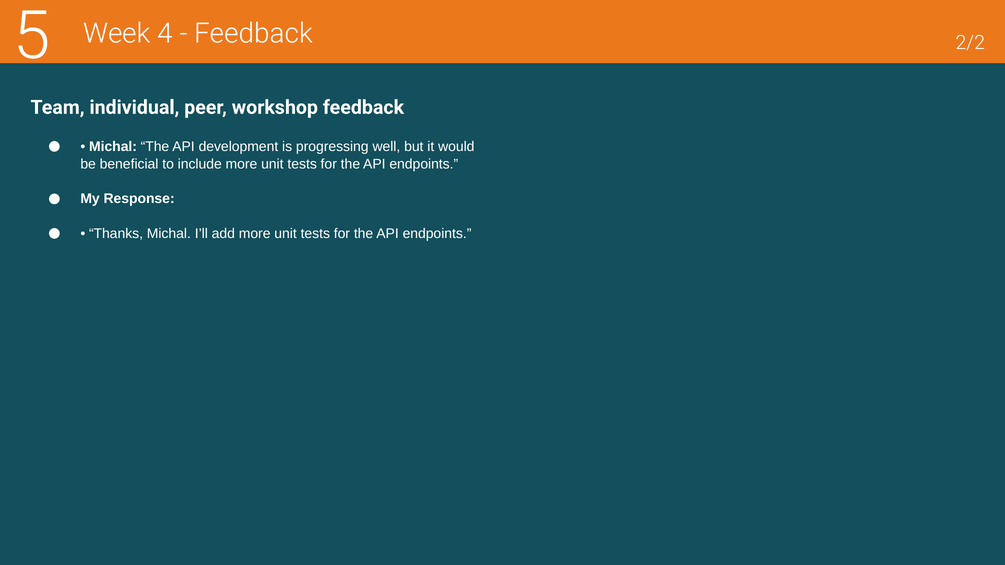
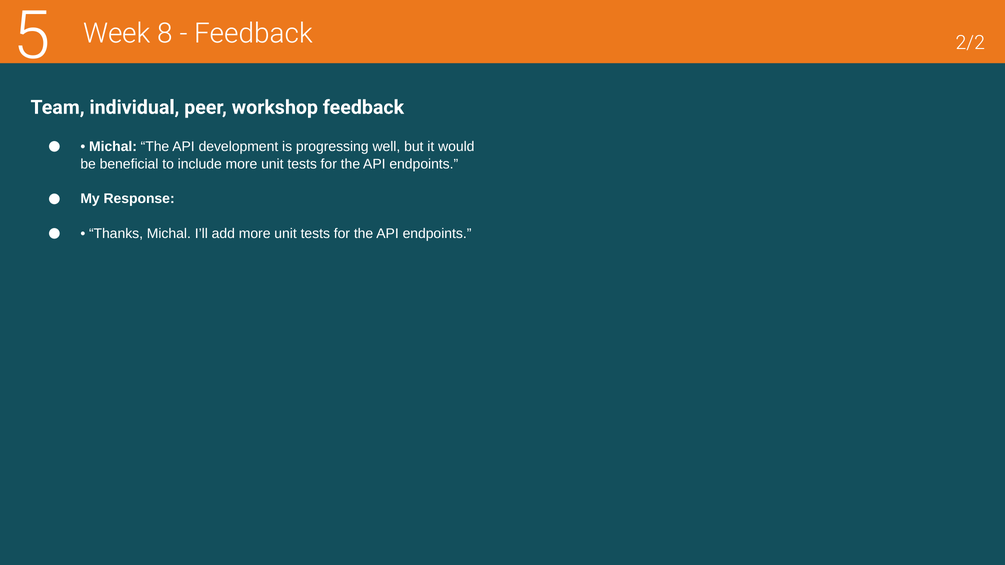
4: 4 -> 8
